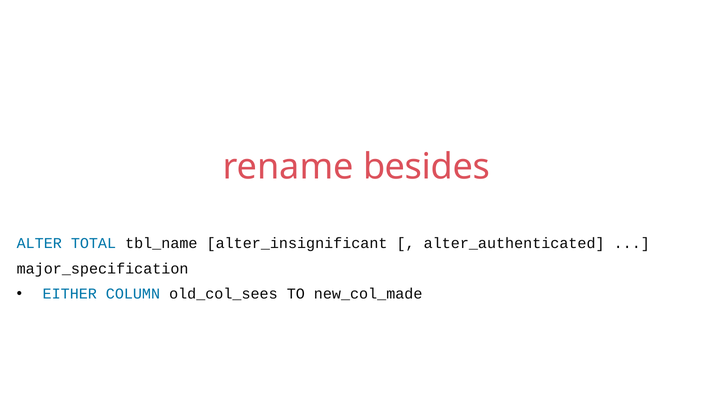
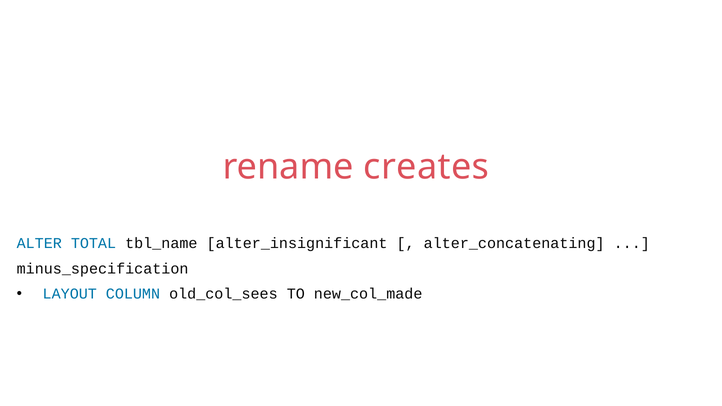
besides: besides -> creates
alter_authenticated: alter_authenticated -> alter_concatenating
major_specification: major_specification -> minus_specification
EITHER: EITHER -> LAYOUT
